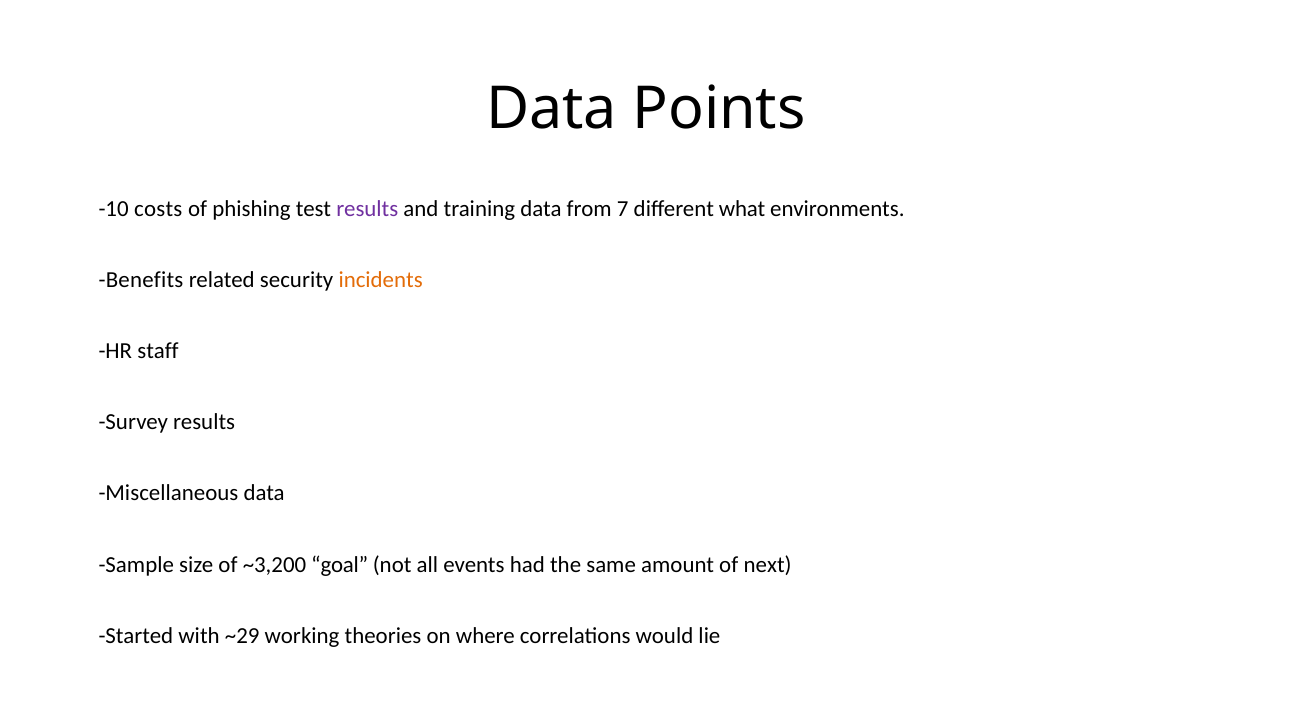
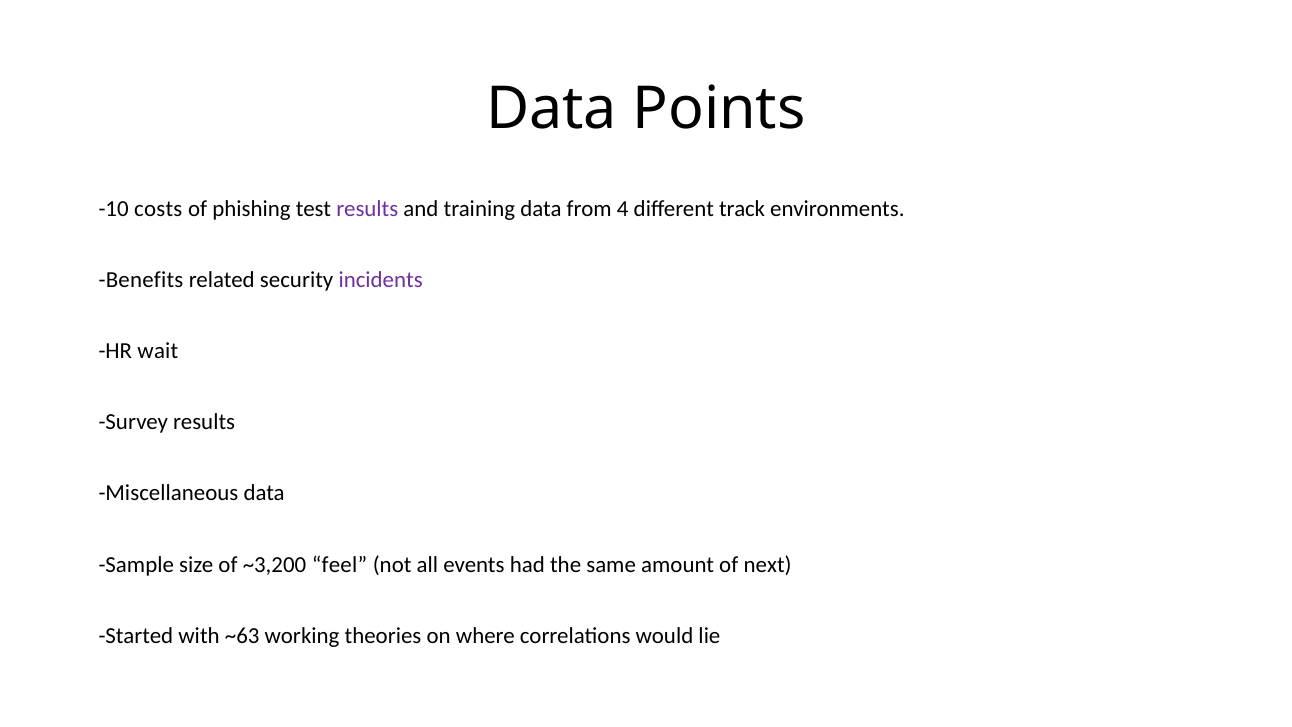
7: 7 -> 4
what: what -> track
incidents colour: orange -> purple
staff: staff -> wait
goal: goal -> feel
~29: ~29 -> ~63
